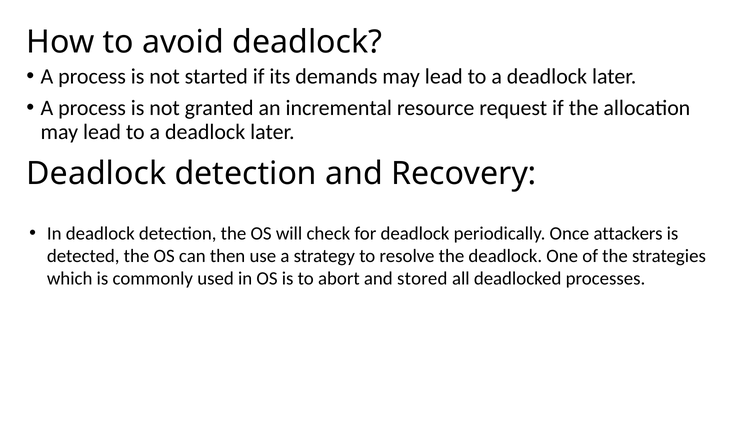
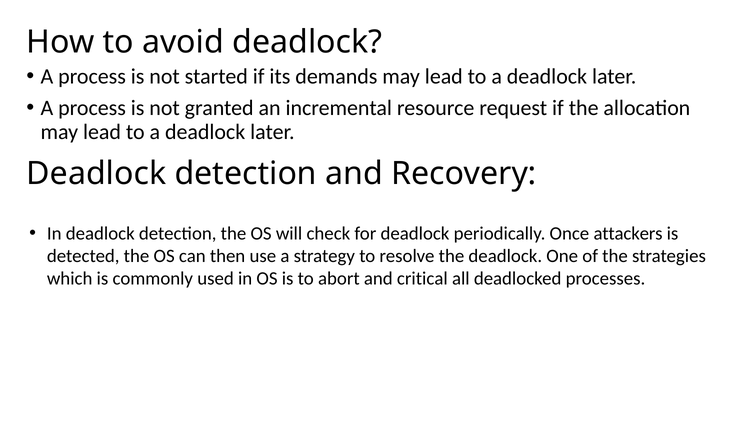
stored: stored -> critical
